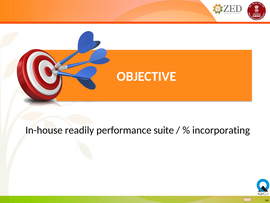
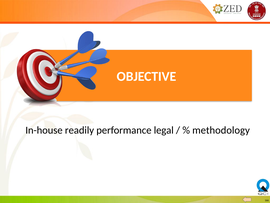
suite: suite -> legal
incorporating: incorporating -> methodology
